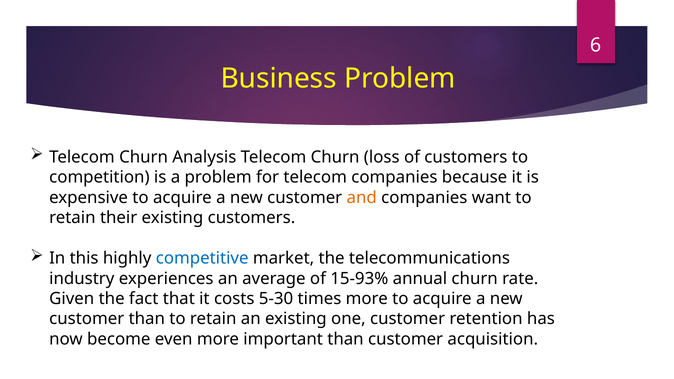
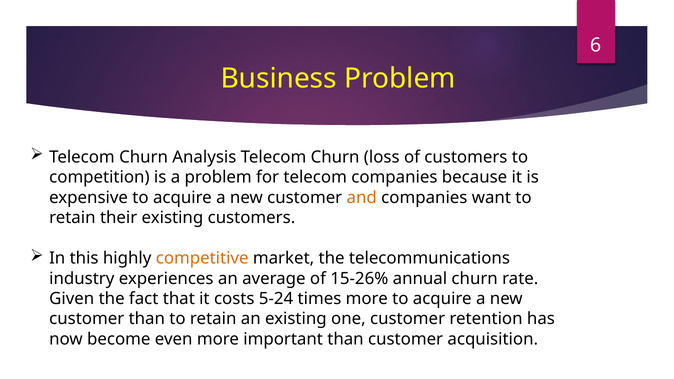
competitive colour: blue -> orange
15-93%: 15-93% -> 15-26%
5-30: 5-30 -> 5-24
